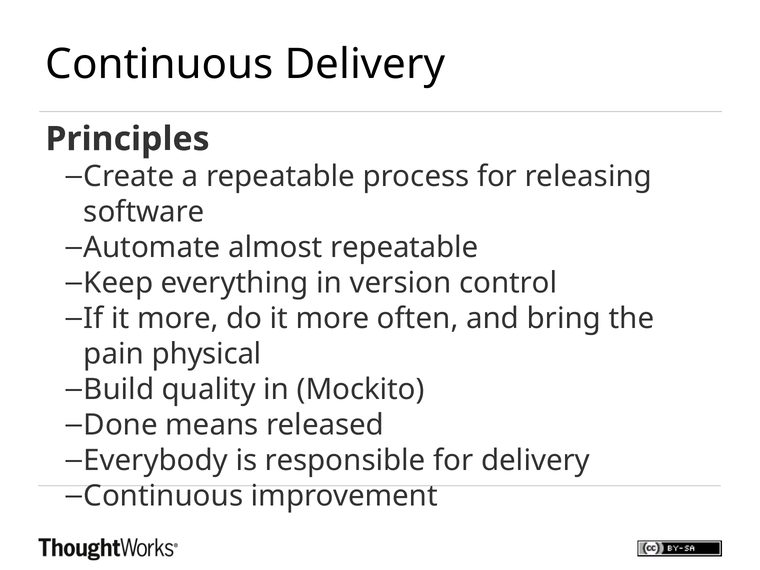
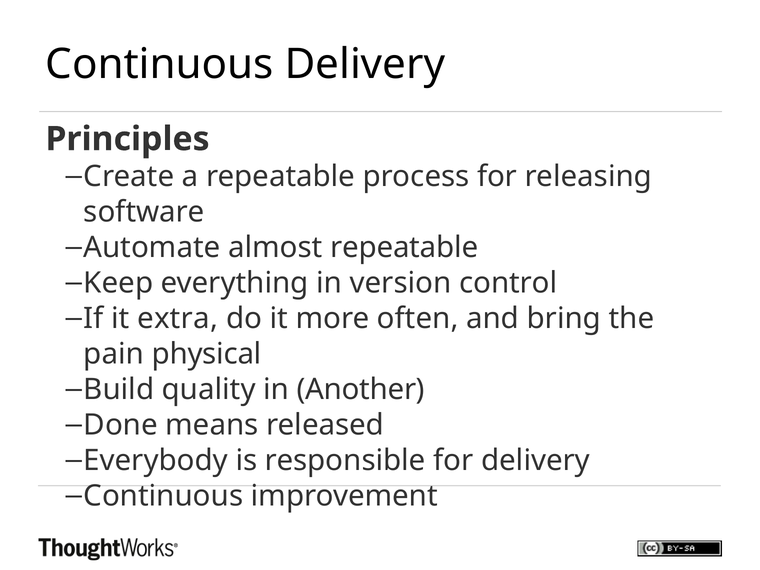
If it more: more -> extra
Mockito: Mockito -> Another
